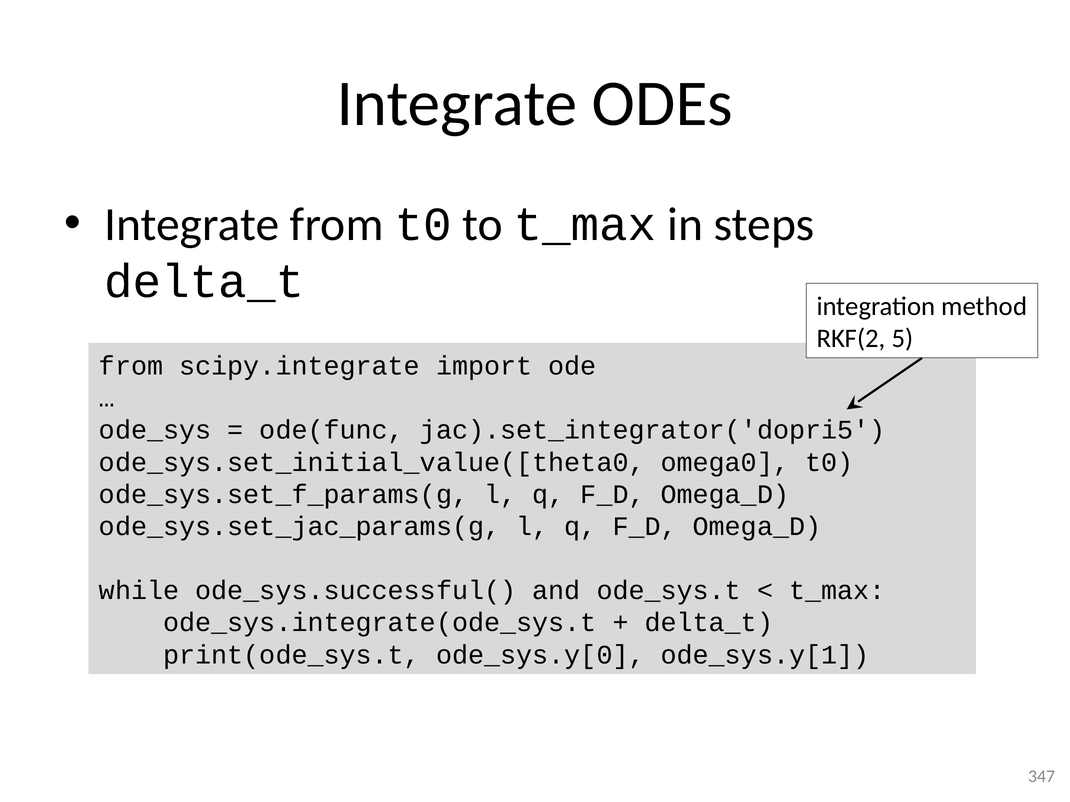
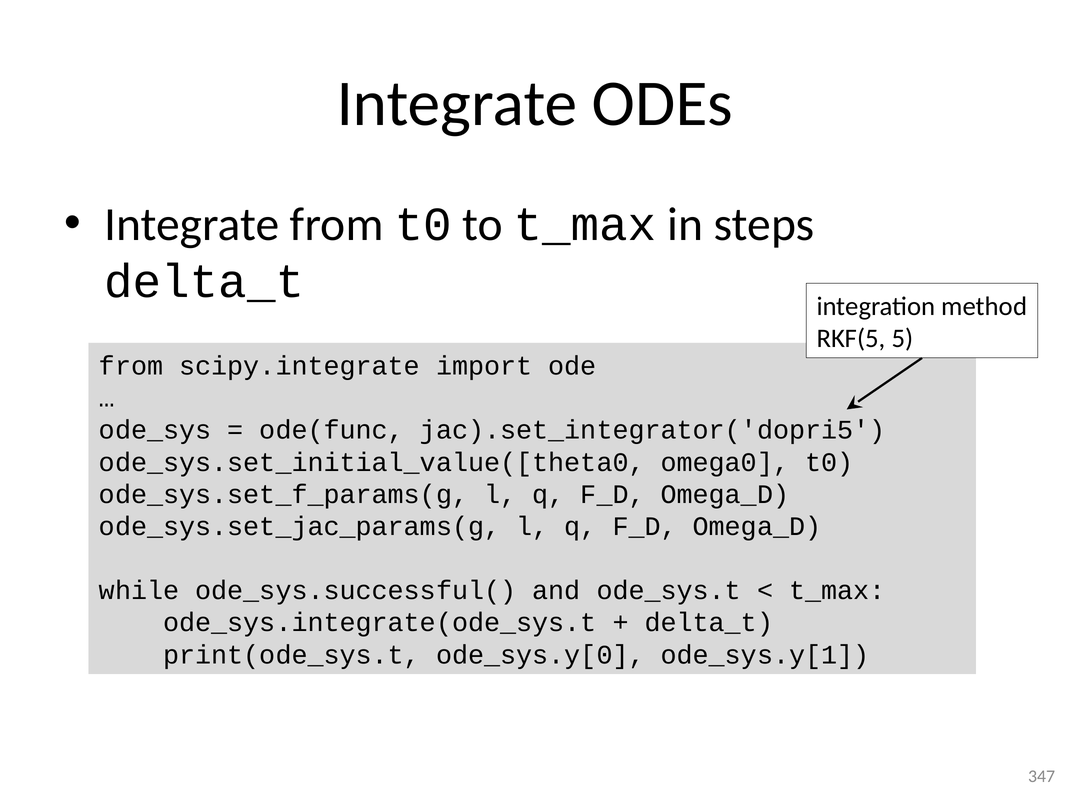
RKF(2: RKF(2 -> RKF(5
